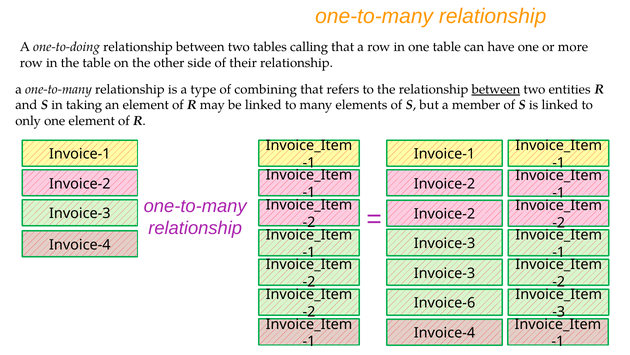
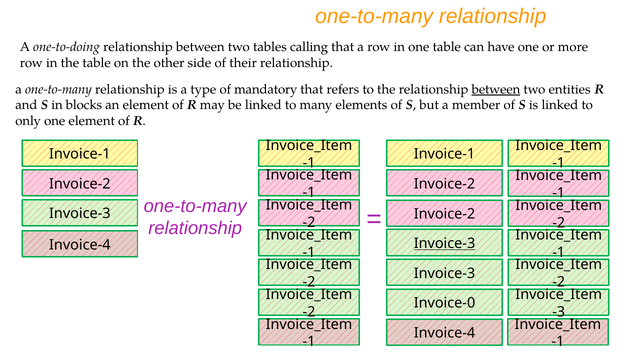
combining: combining -> mandatory
taking: taking -> blocks
Invoice-3 at (445, 243) underline: none -> present
Invoice-6: Invoice-6 -> Invoice-0
